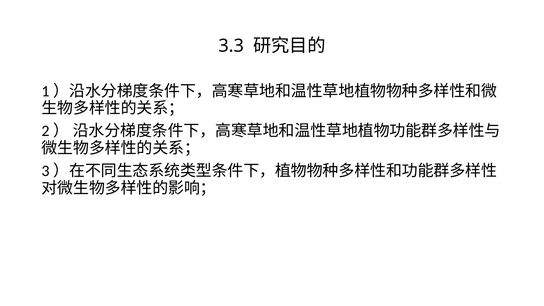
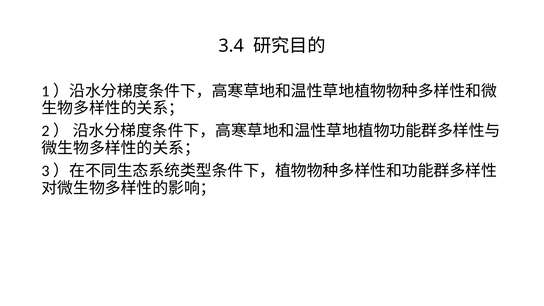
3.3: 3.3 -> 3.4
